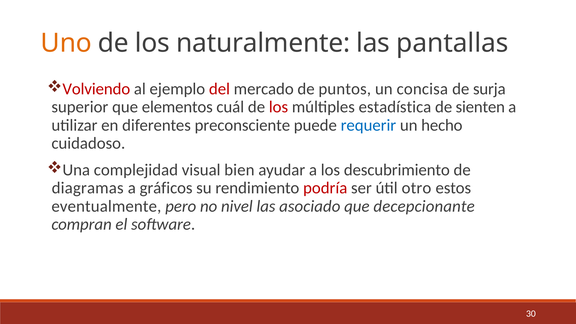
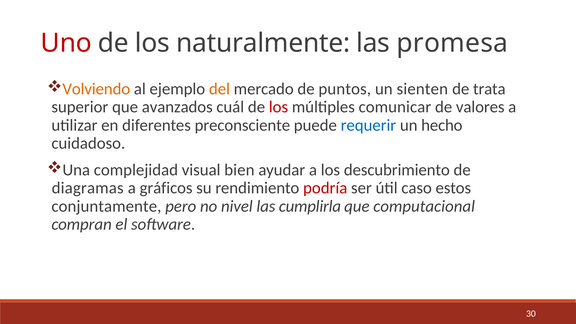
Uno colour: orange -> red
pantallas: pantallas -> promesa
Volviendo colour: red -> orange
del colour: red -> orange
concisa: concisa -> sienten
surja: surja -> trata
elementos: elementos -> avanzados
estadística: estadística -> comunicar
sienten: sienten -> valores
otro: otro -> caso
eventualmente: eventualmente -> conjuntamente
asociado: asociado -> cumplirla
decepcionante: decepcionante -> computacional
